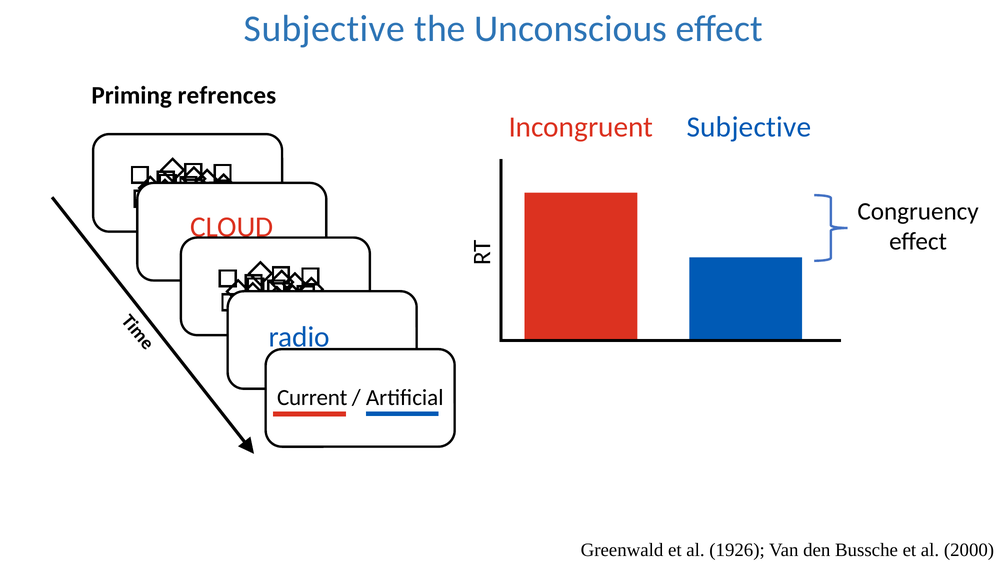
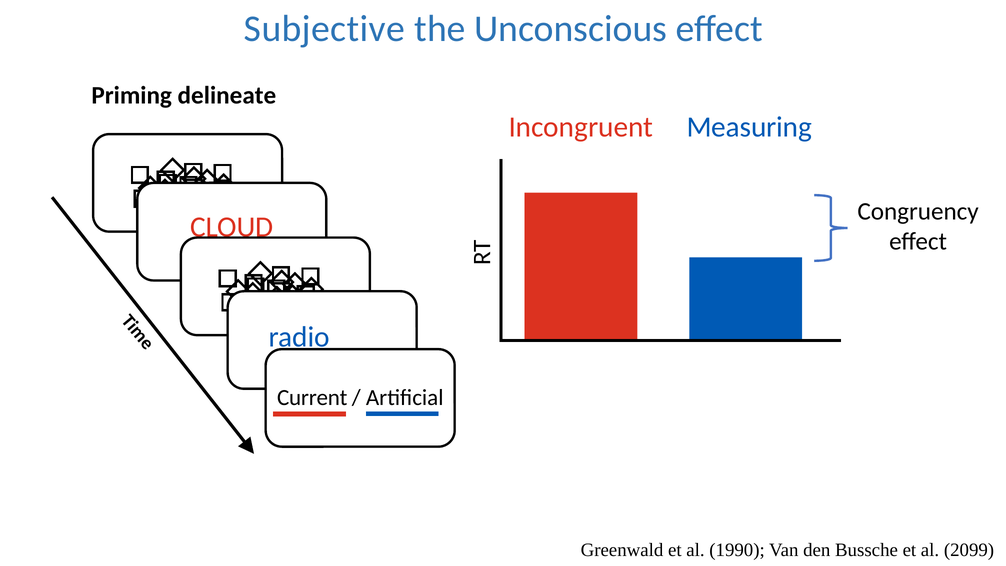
refrences: refrences -> delineate
Incongruent Subjective: Subjective -> Measuring
1926: 1926 -> 1990
2000: 2000 -> 2099
